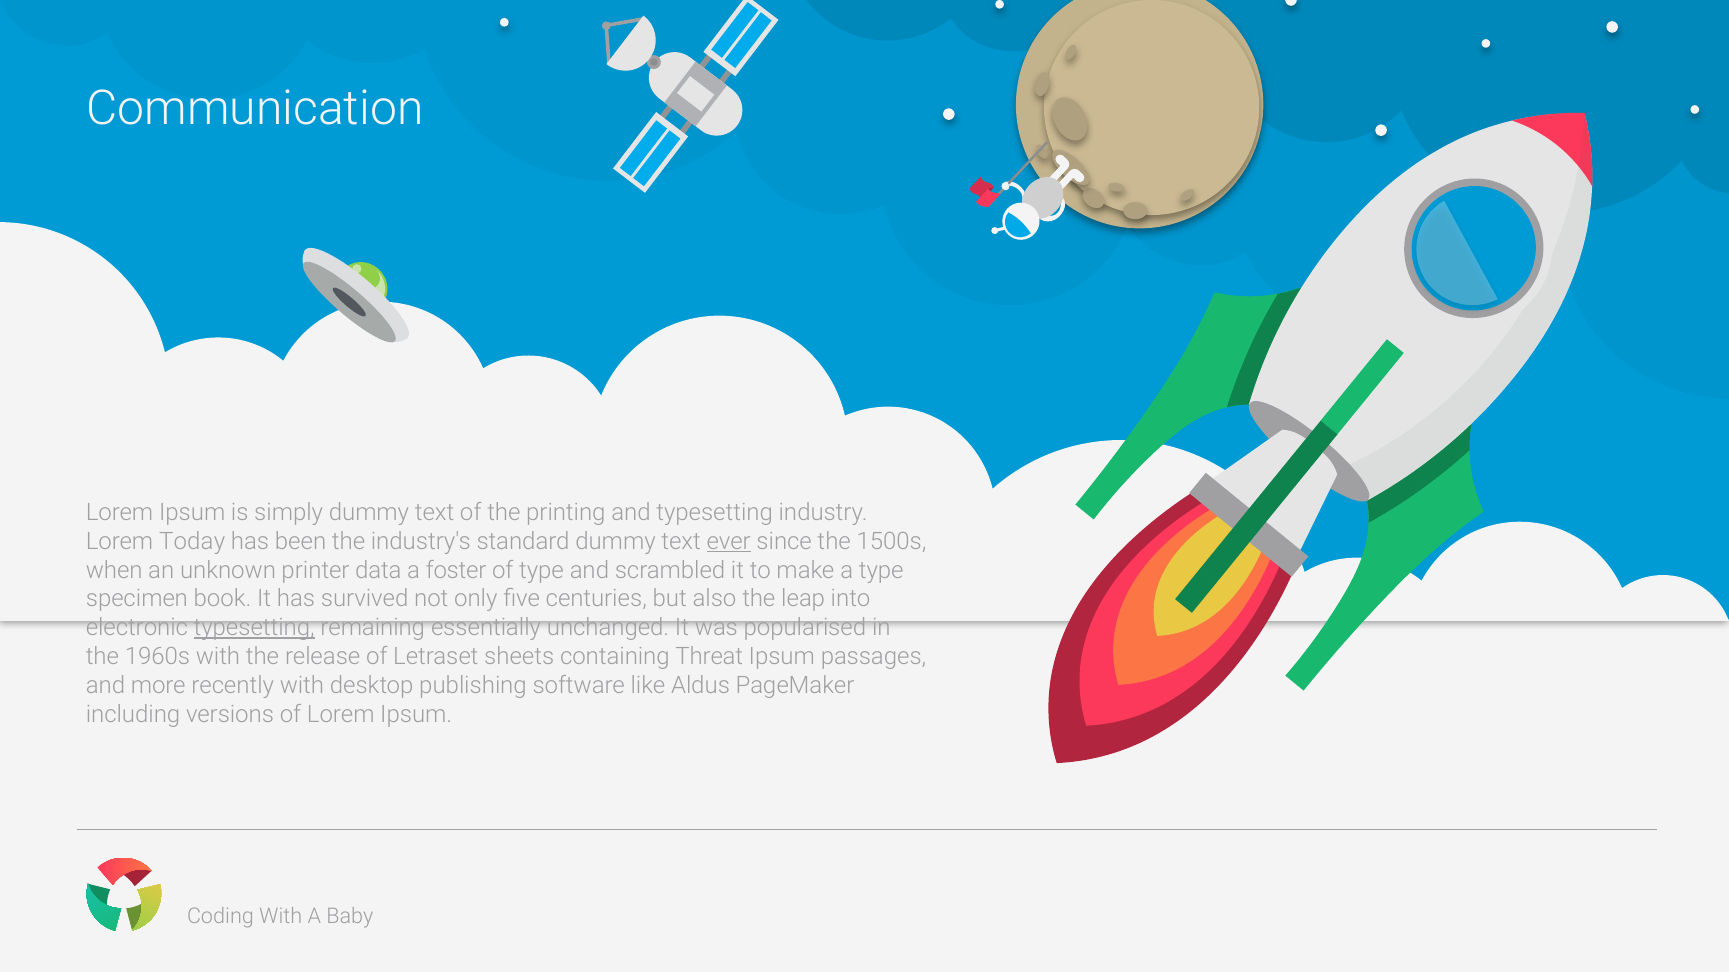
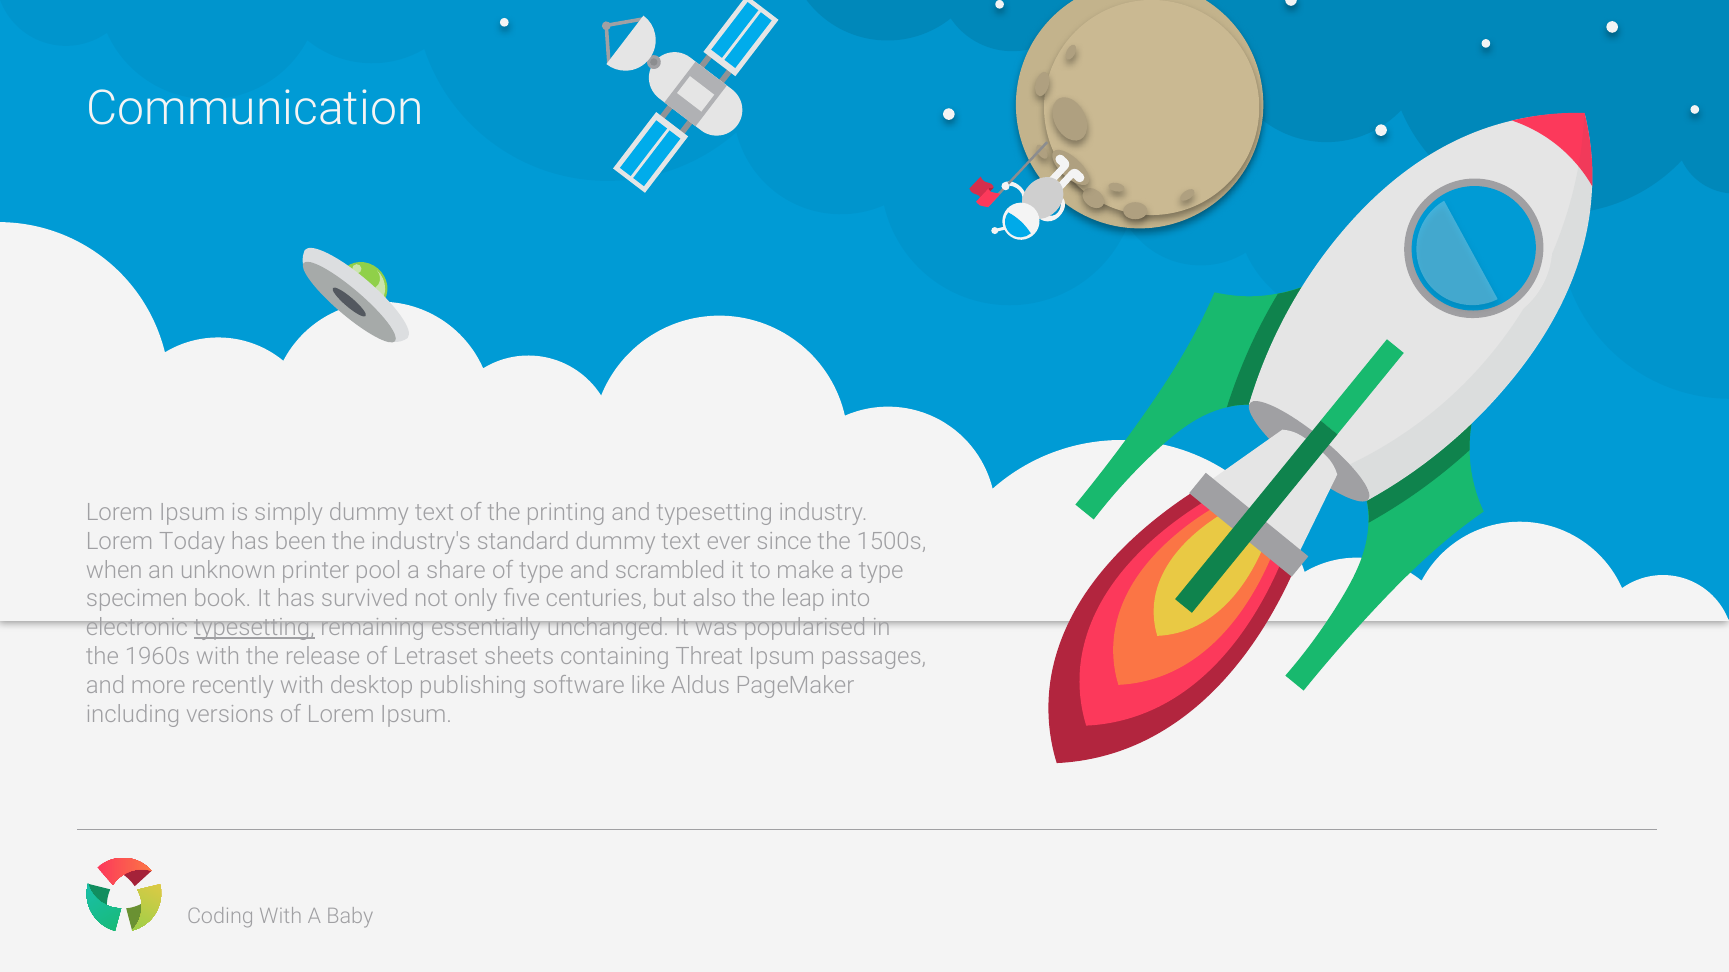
ever underline: present -> none
data: data -> pool
foster: foster -> share
